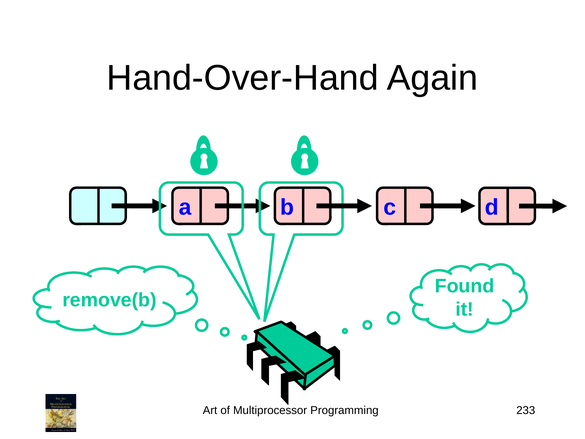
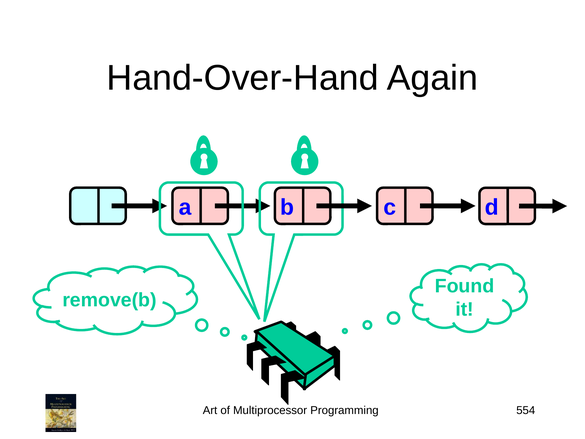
233: 233 -> 554
